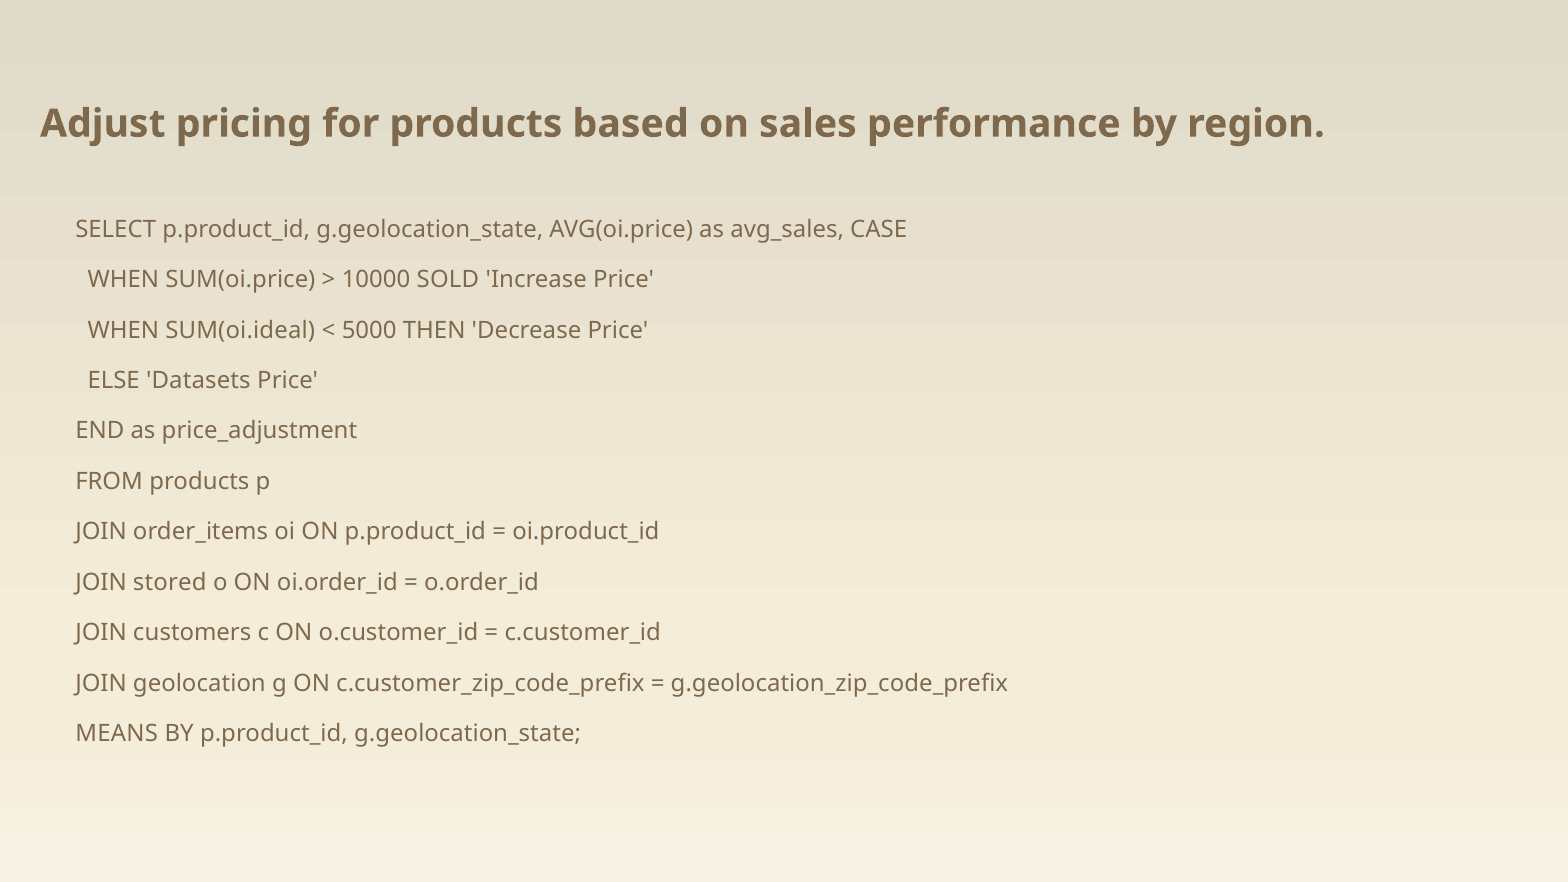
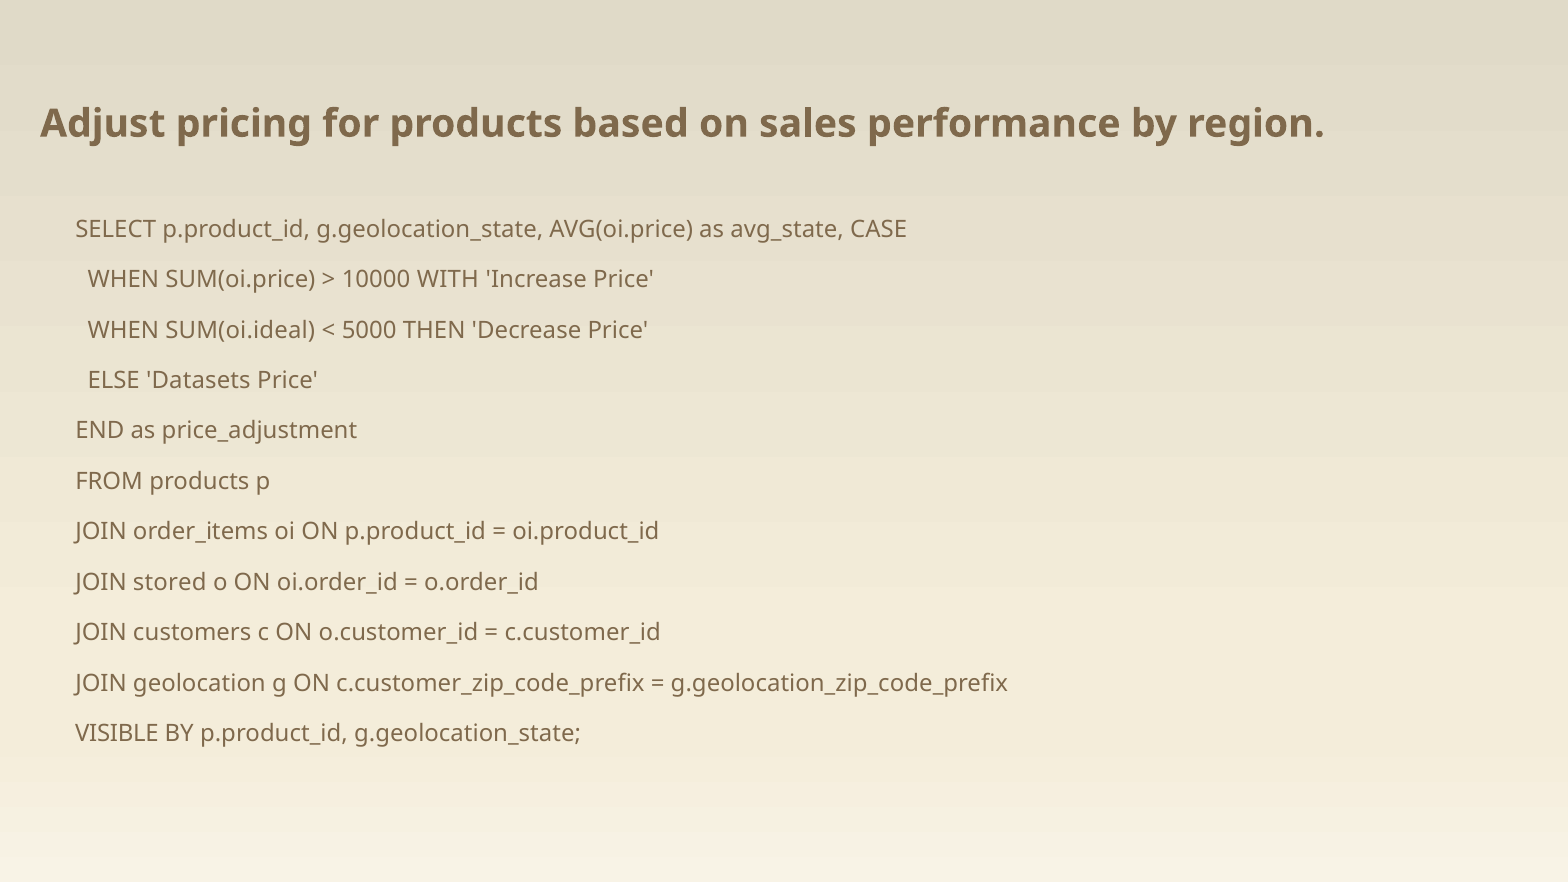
avg_sales: avg_sales -> avg_state
SOLD: SOLD -> WITH
MEANS: MEANS -> VISIBLE
